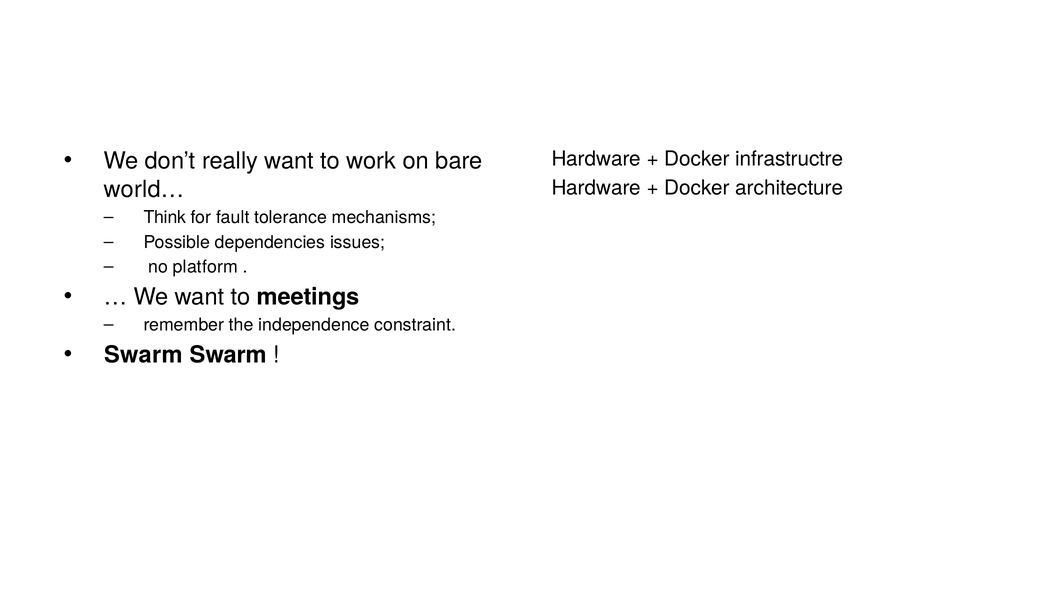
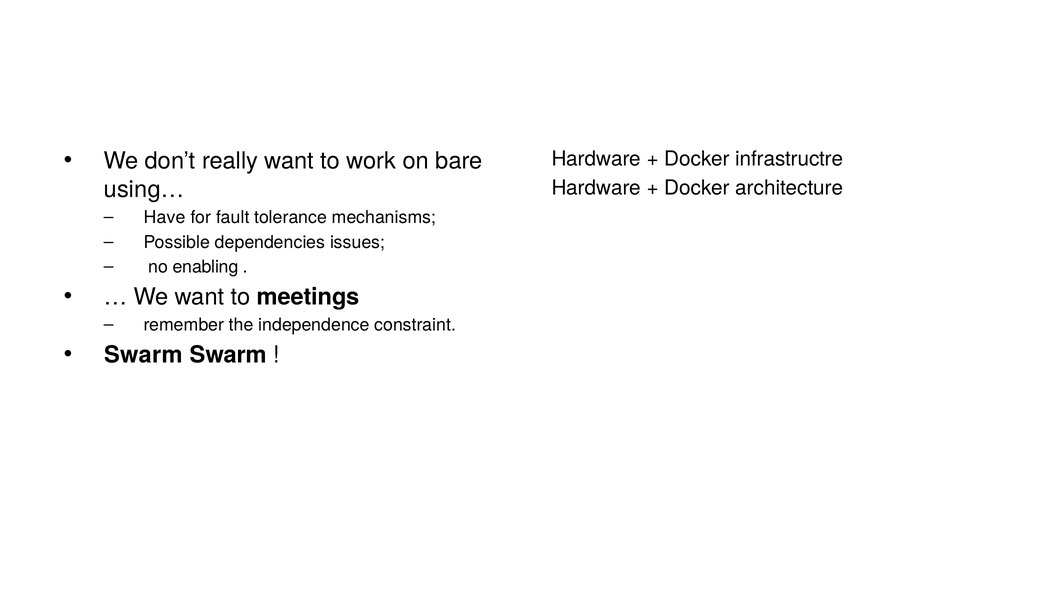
world…: world… -> using…
Think: Think -> Have
platform: platform -> enabling
